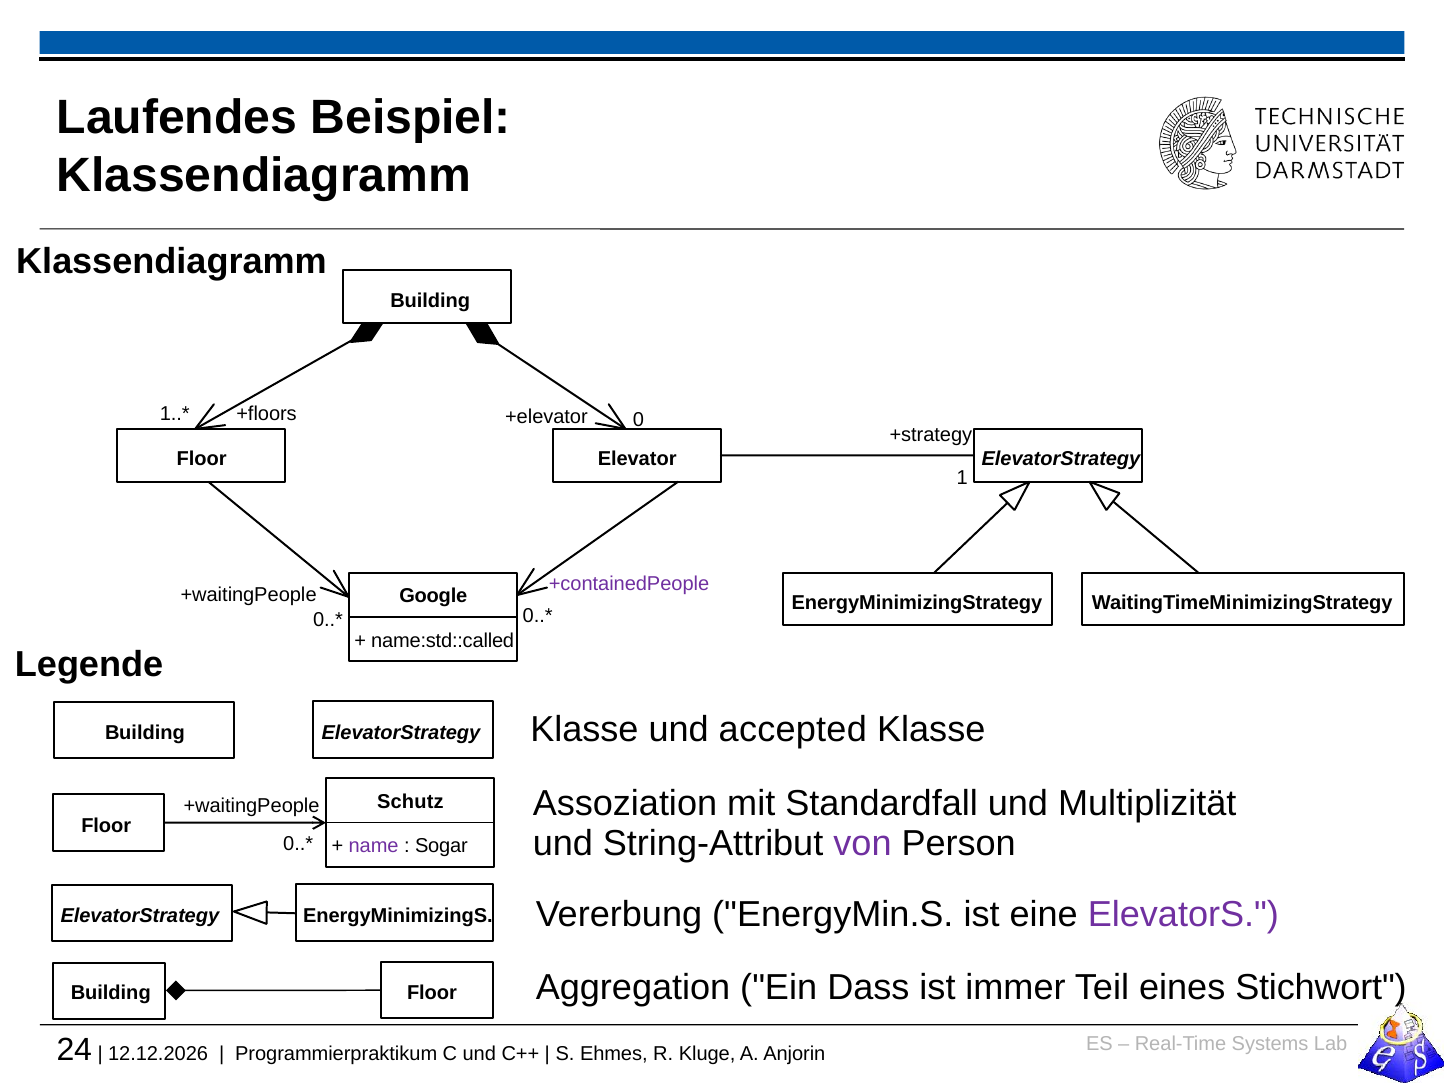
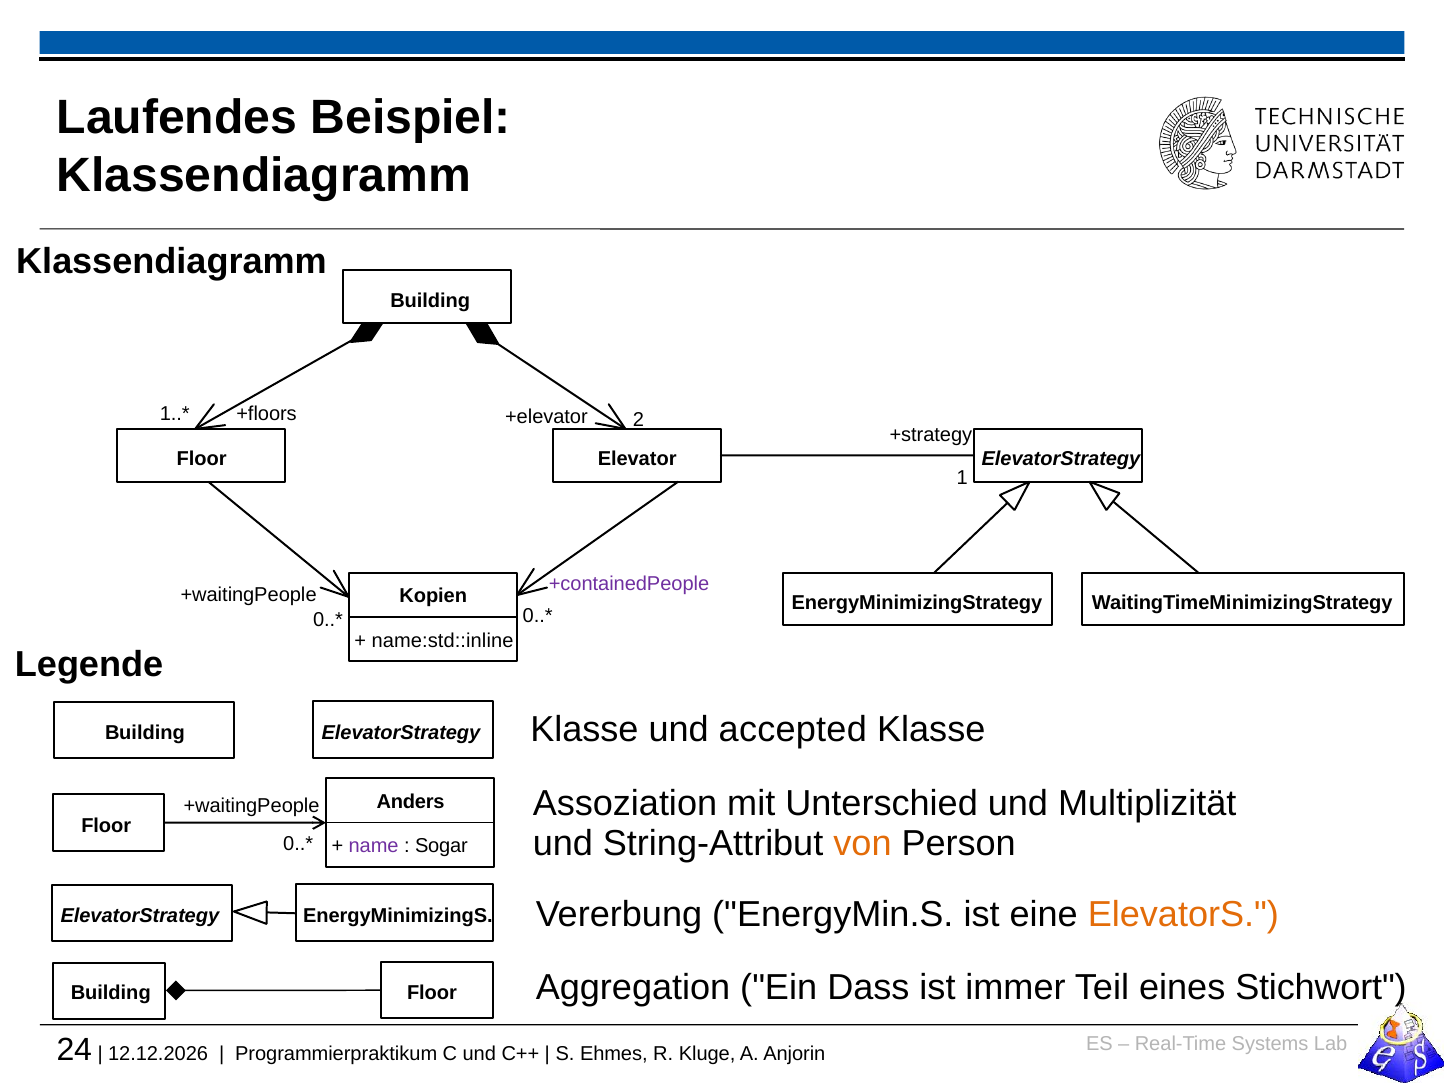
0: 0 -> 2
Google: Google -> Kopien
name:std::called: name:std::called -> name:std::inline
Standardfall: Standardfall -> Unterschied
Schutz: Schutz -> Anders
von colour: purple -> orange
ElevatorS colour: purple -> orange
